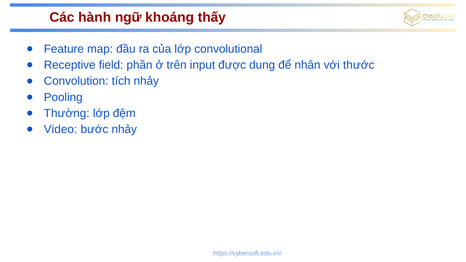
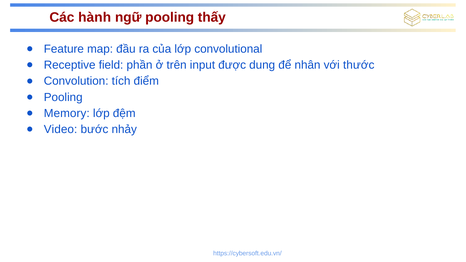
ngữ khoáng: khoáng -> pooling
tích nhảy: nhảy -> điểm
Thường: Thường -> Memory
